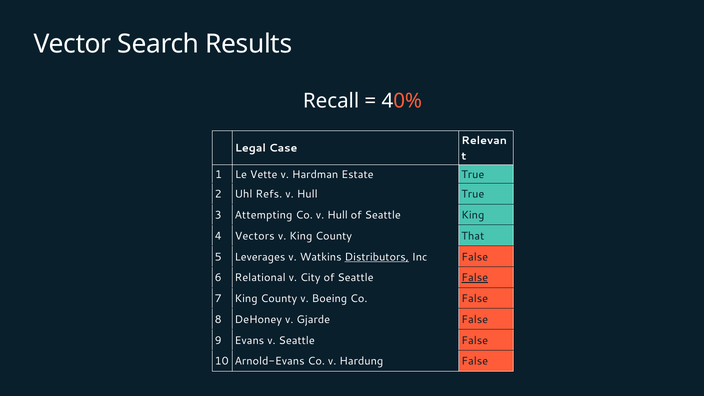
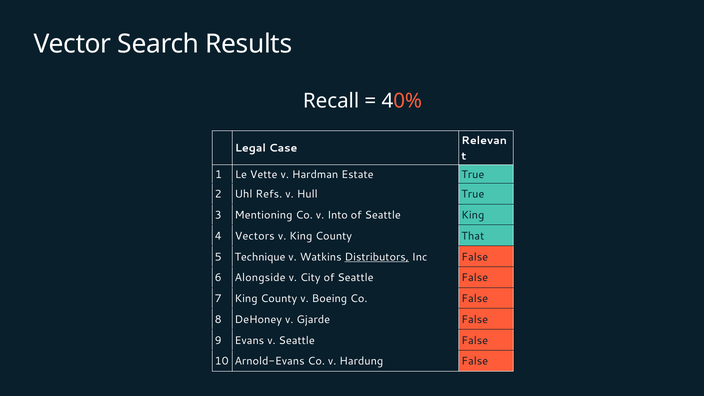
Attempting: Attempting -> Mentioning
Co v Hull: Hull -> Into
Leverages: Leverages -> Technique
Relational: Relational -> Alongside
False at (475, 278) underline: present -> none
